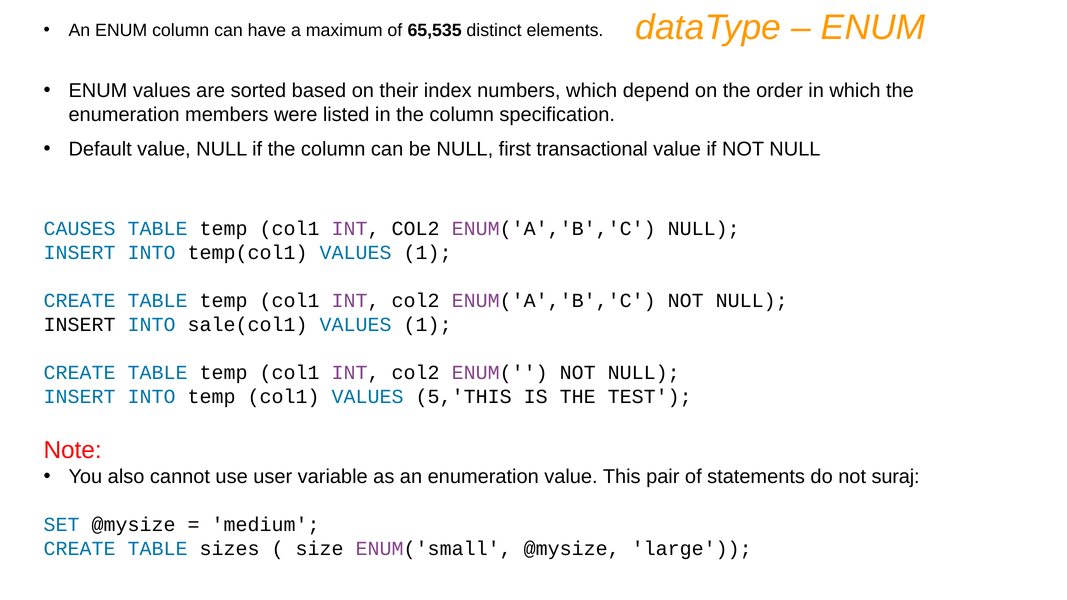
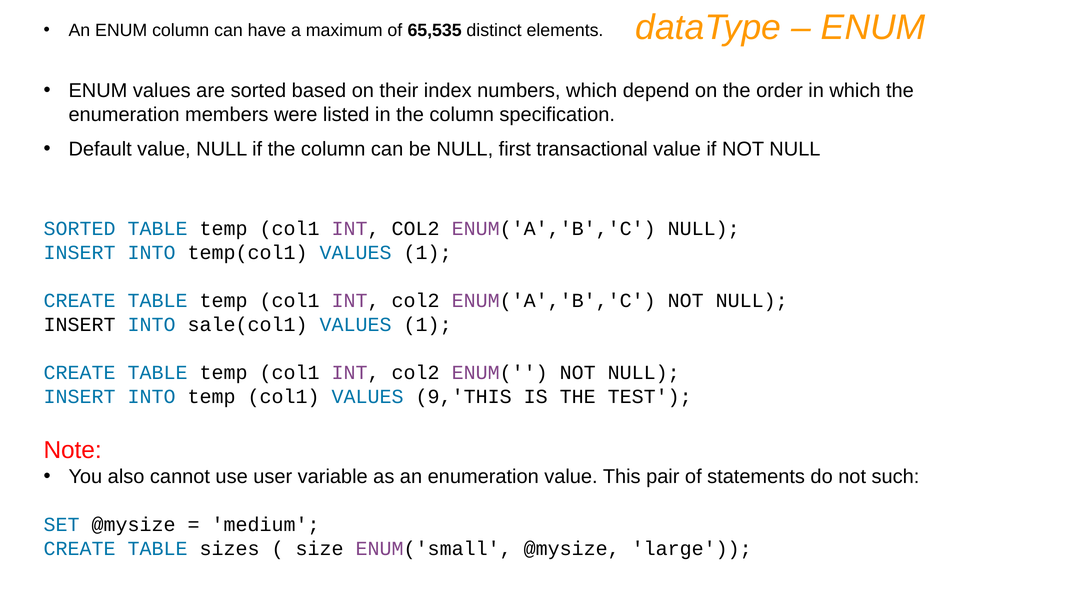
CAUSES at (80, 229): CAUSES -> SORTED
5,'THIS: 5,'THIS -> 9,'THIS
suraj: suraj -> such
